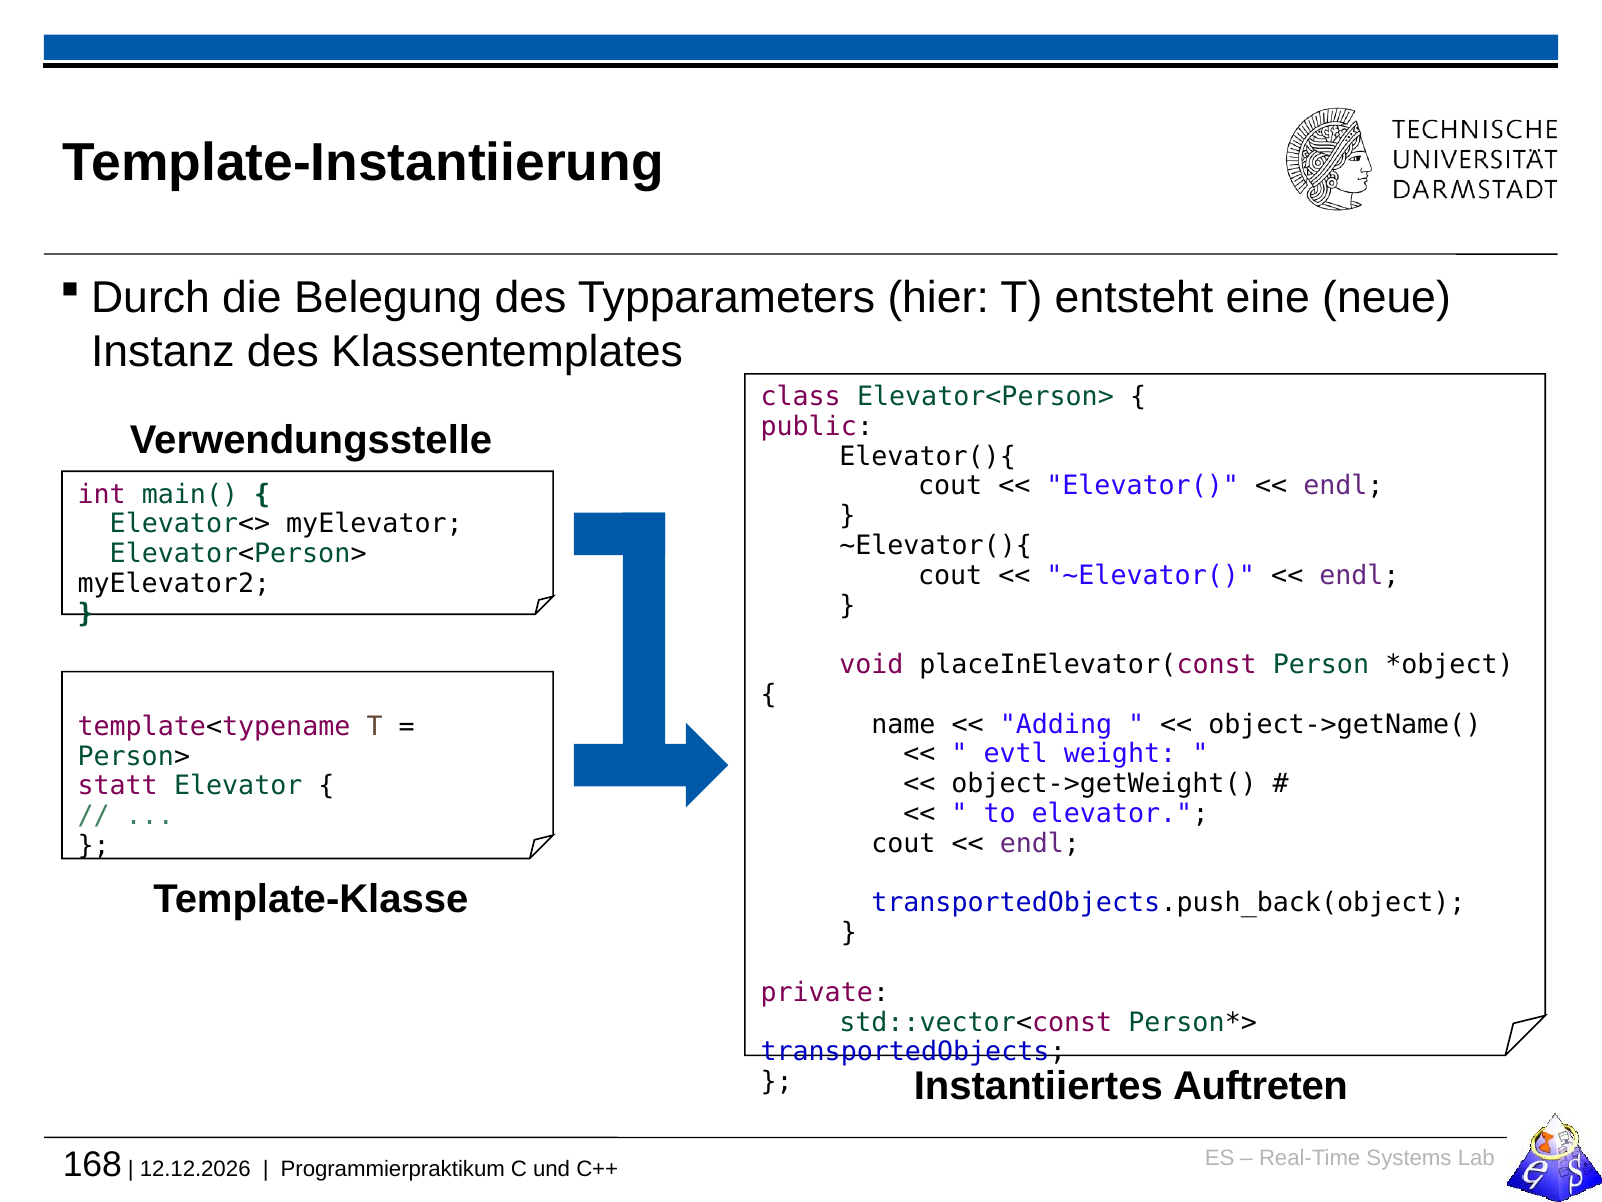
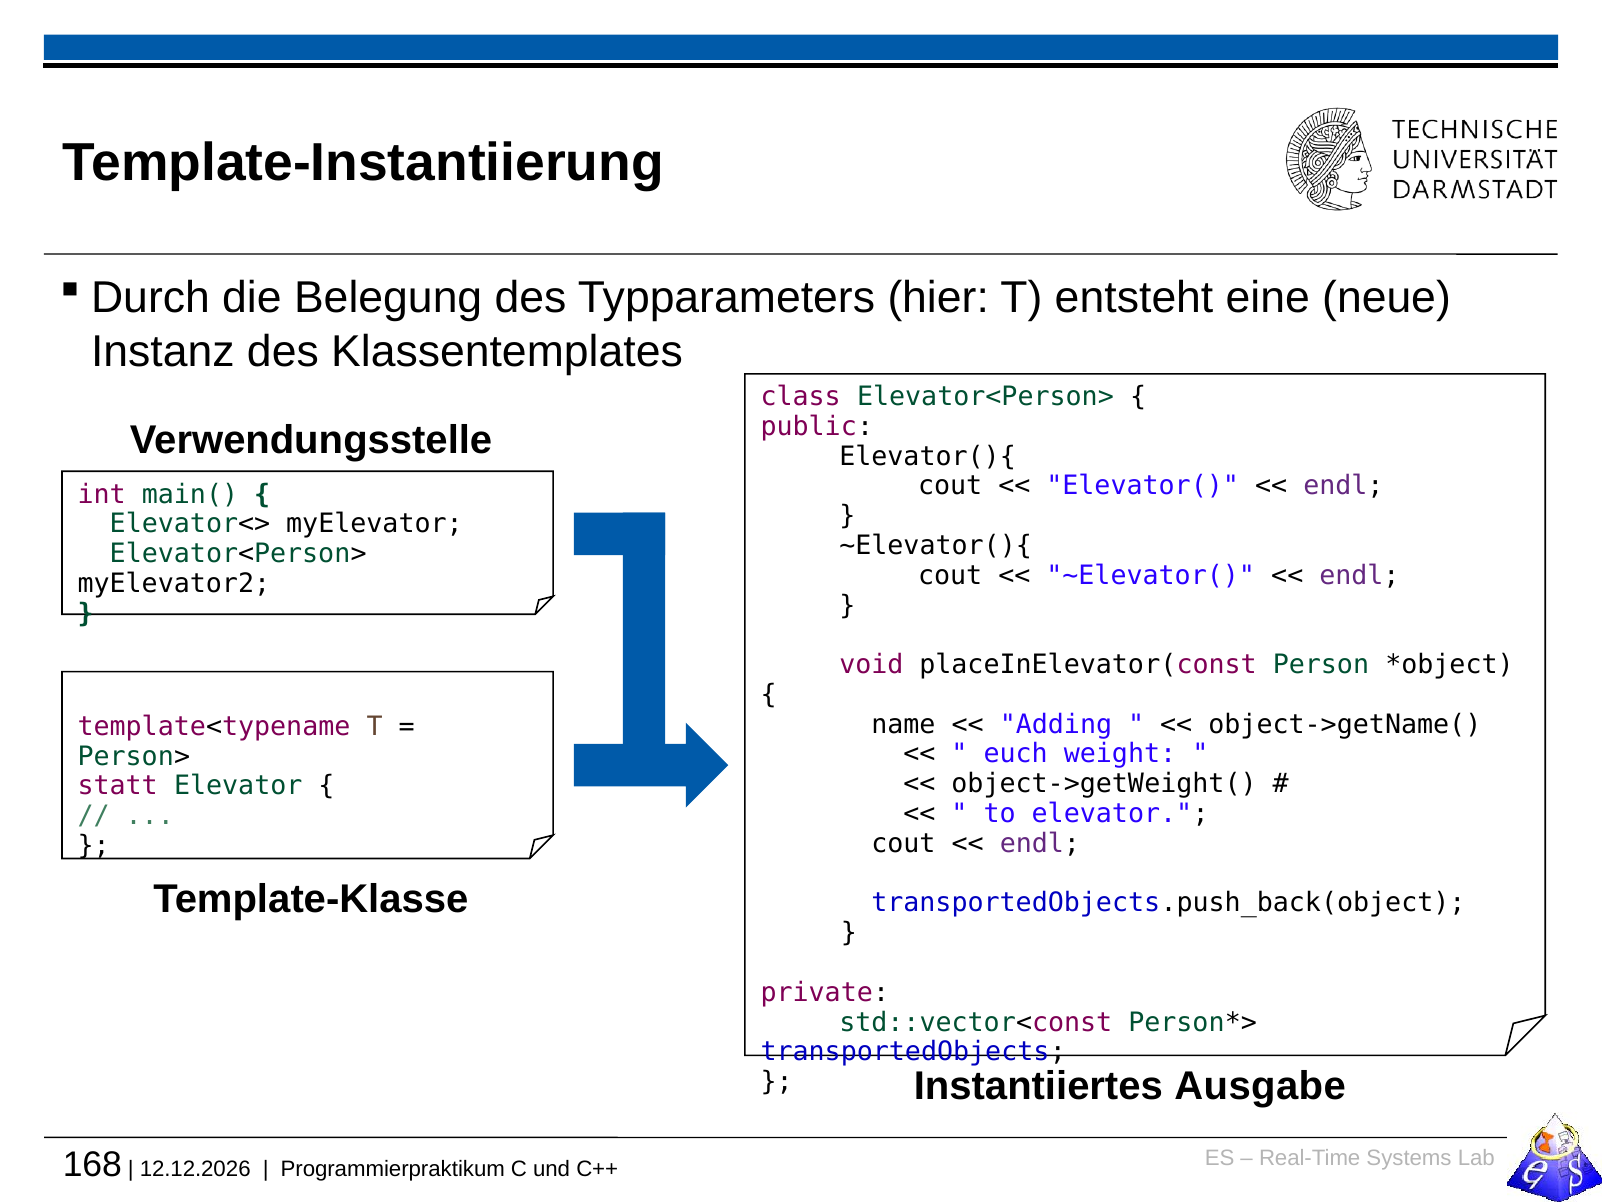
evtl: evtl -> euch
Auftreten: Auftreten -> Ausgabe
